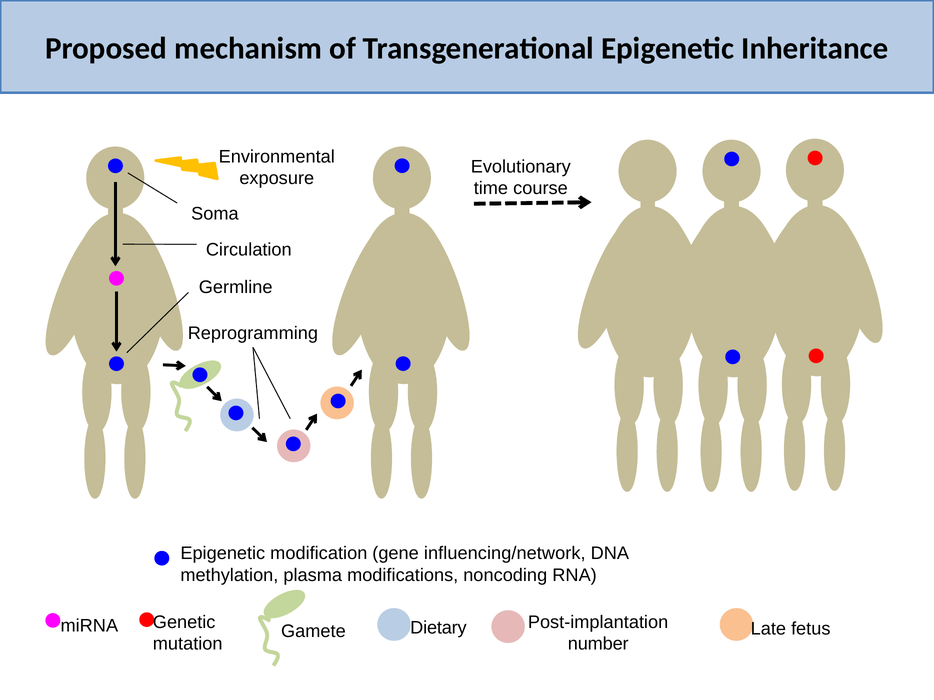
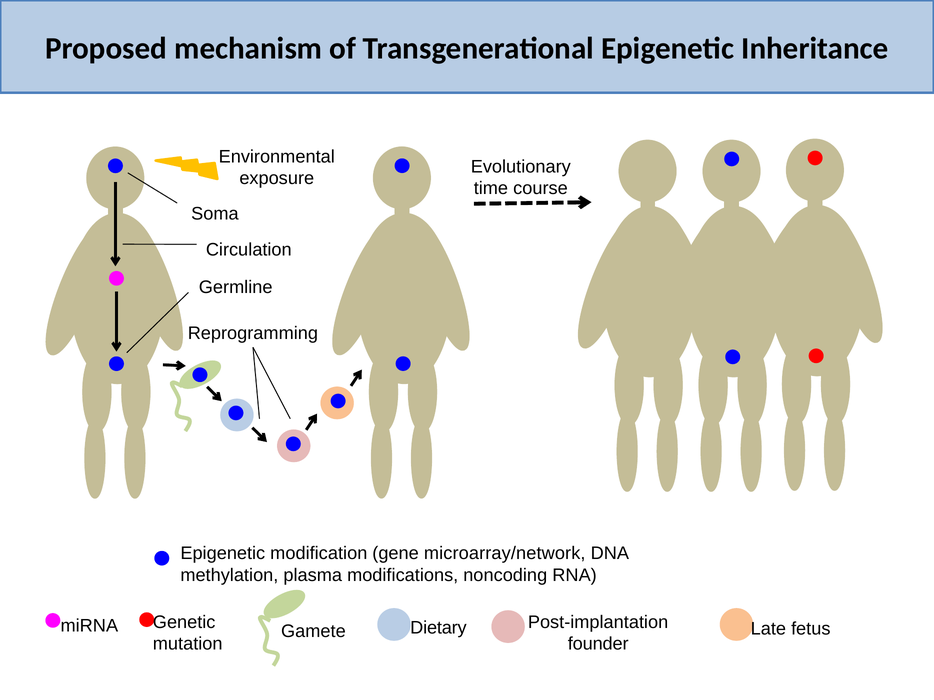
influencing/network: influencing/network -> microarray/network
number: number -> founder
